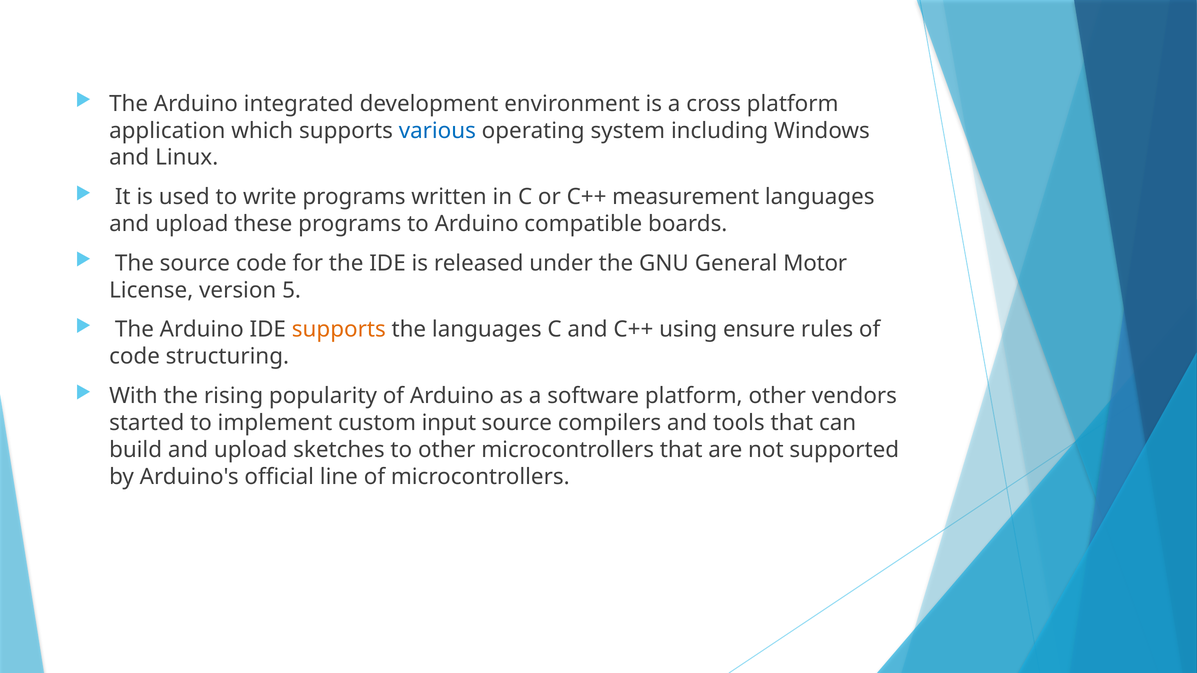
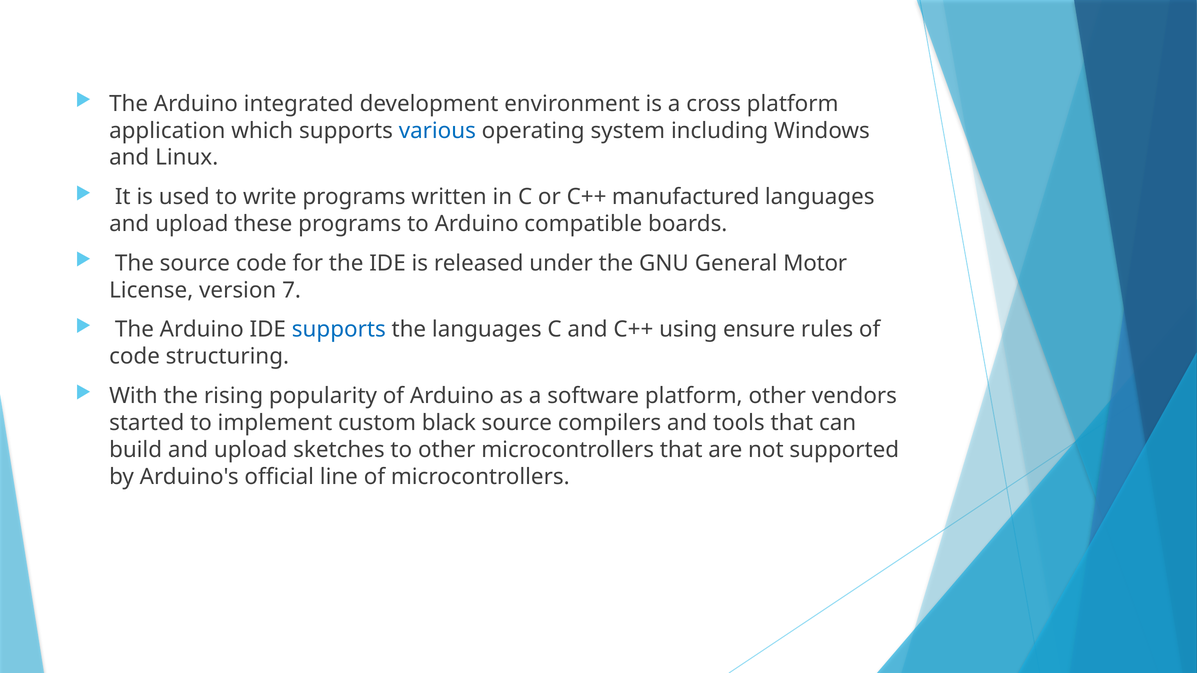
measurement: measurement -> manufactured
5: 5 -> 7
supports at (339, 330) colour: orange -> blue
input: input -> black
